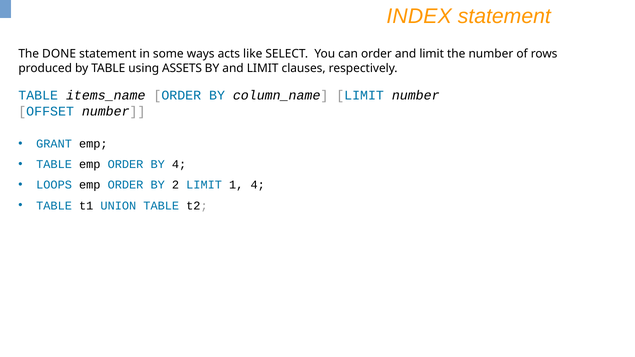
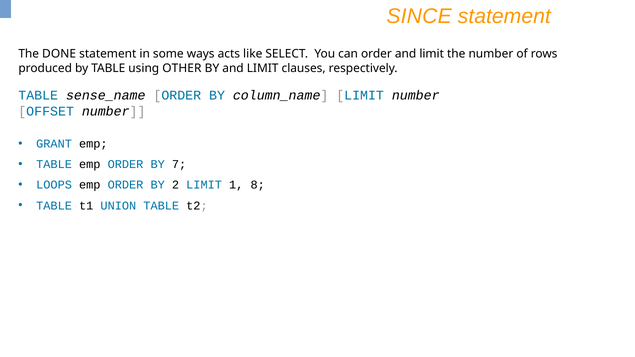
INDEX: INDEX -> SINCE
ASSETS: ASSETS -> OTHER
items_name: items_name -> sense_name
BY 4: 4 -> 7
1 4: 4 -> 8
